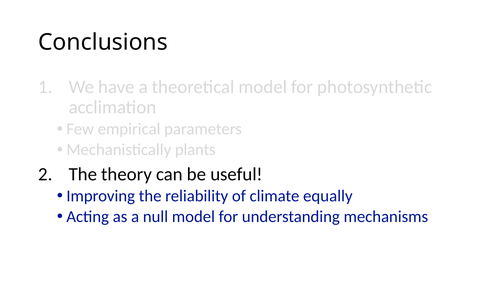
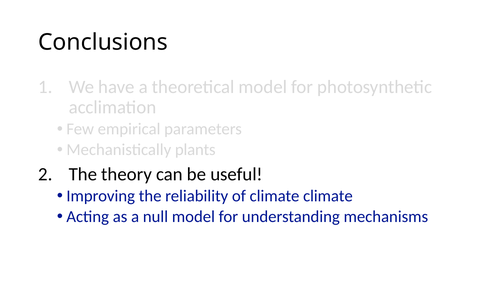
climate equally: equally -> climate
